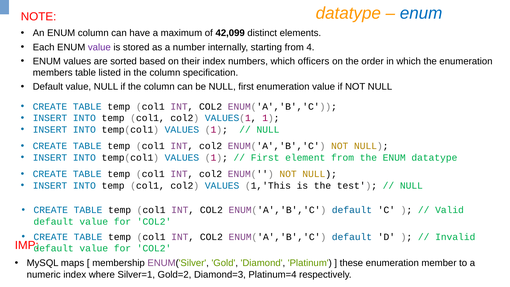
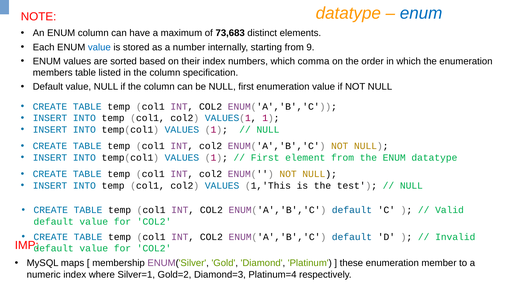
42,099: 42,099 -> 73,683
value at (99, 47) colour: purple -> blue
4: 4 -> 9
officers: officers -> comma
